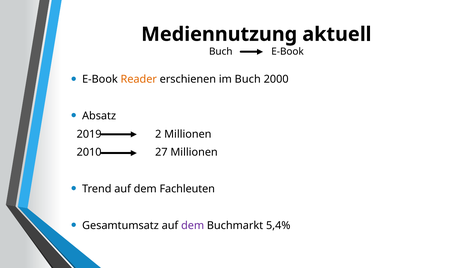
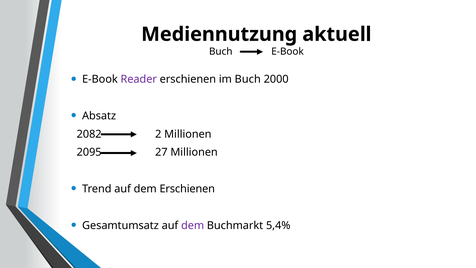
Reader colour: orange -> purple
2019: 2019 -> 2082
2010: 2010 -> 2095
dem Fachleuten: Fachleuten -> Erschienen
